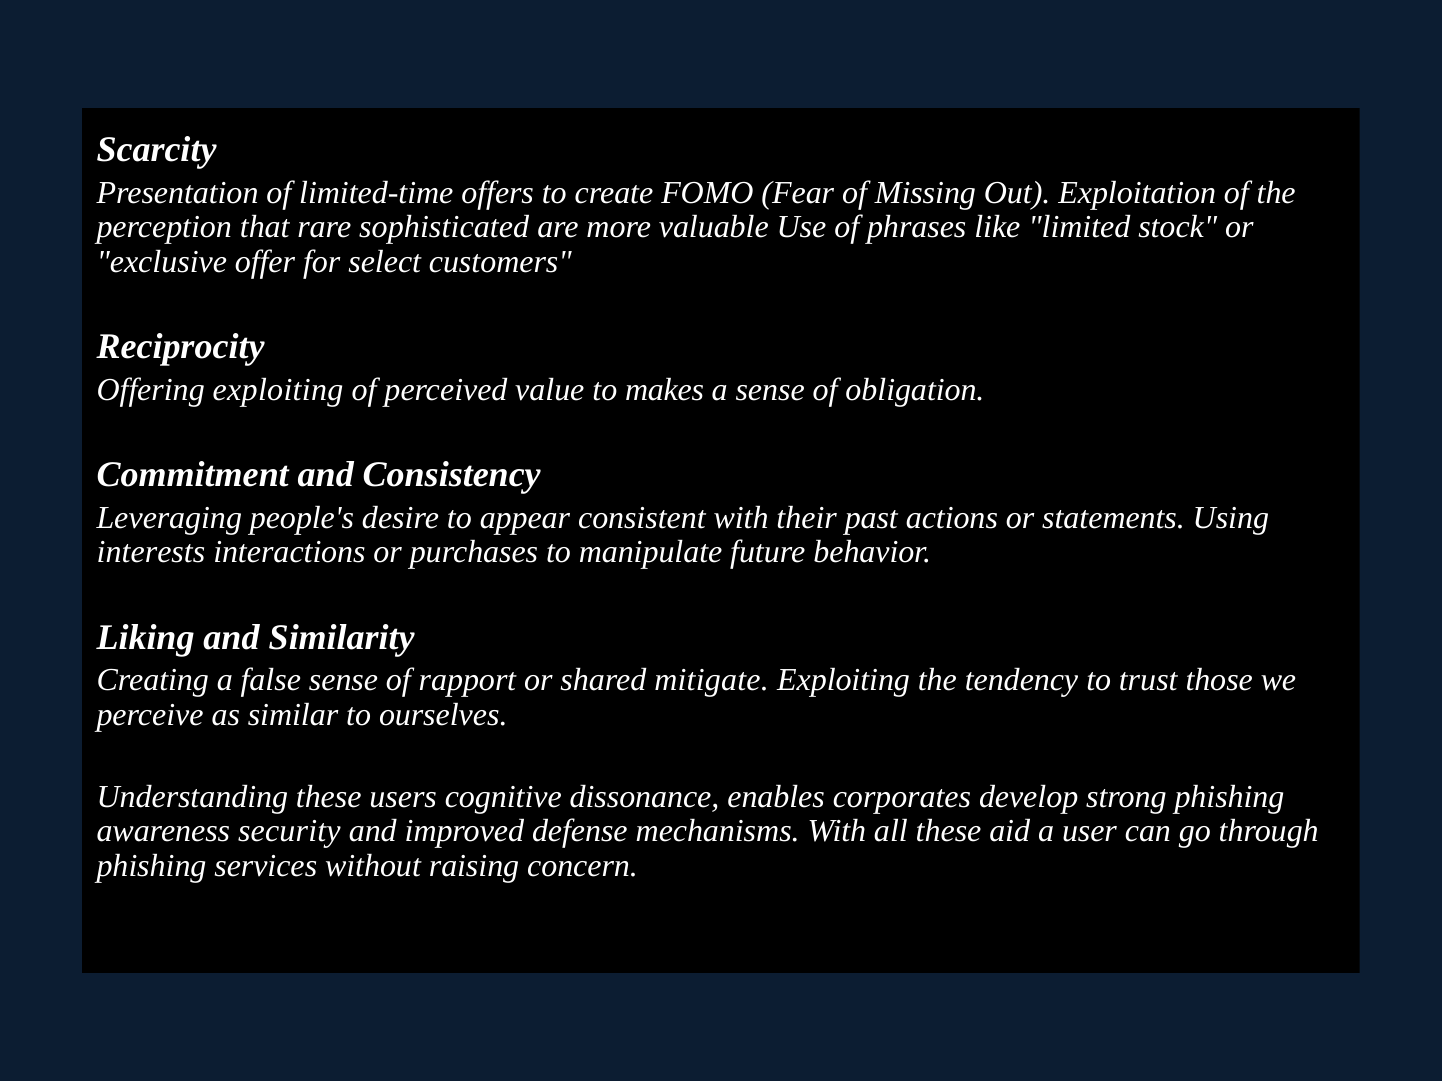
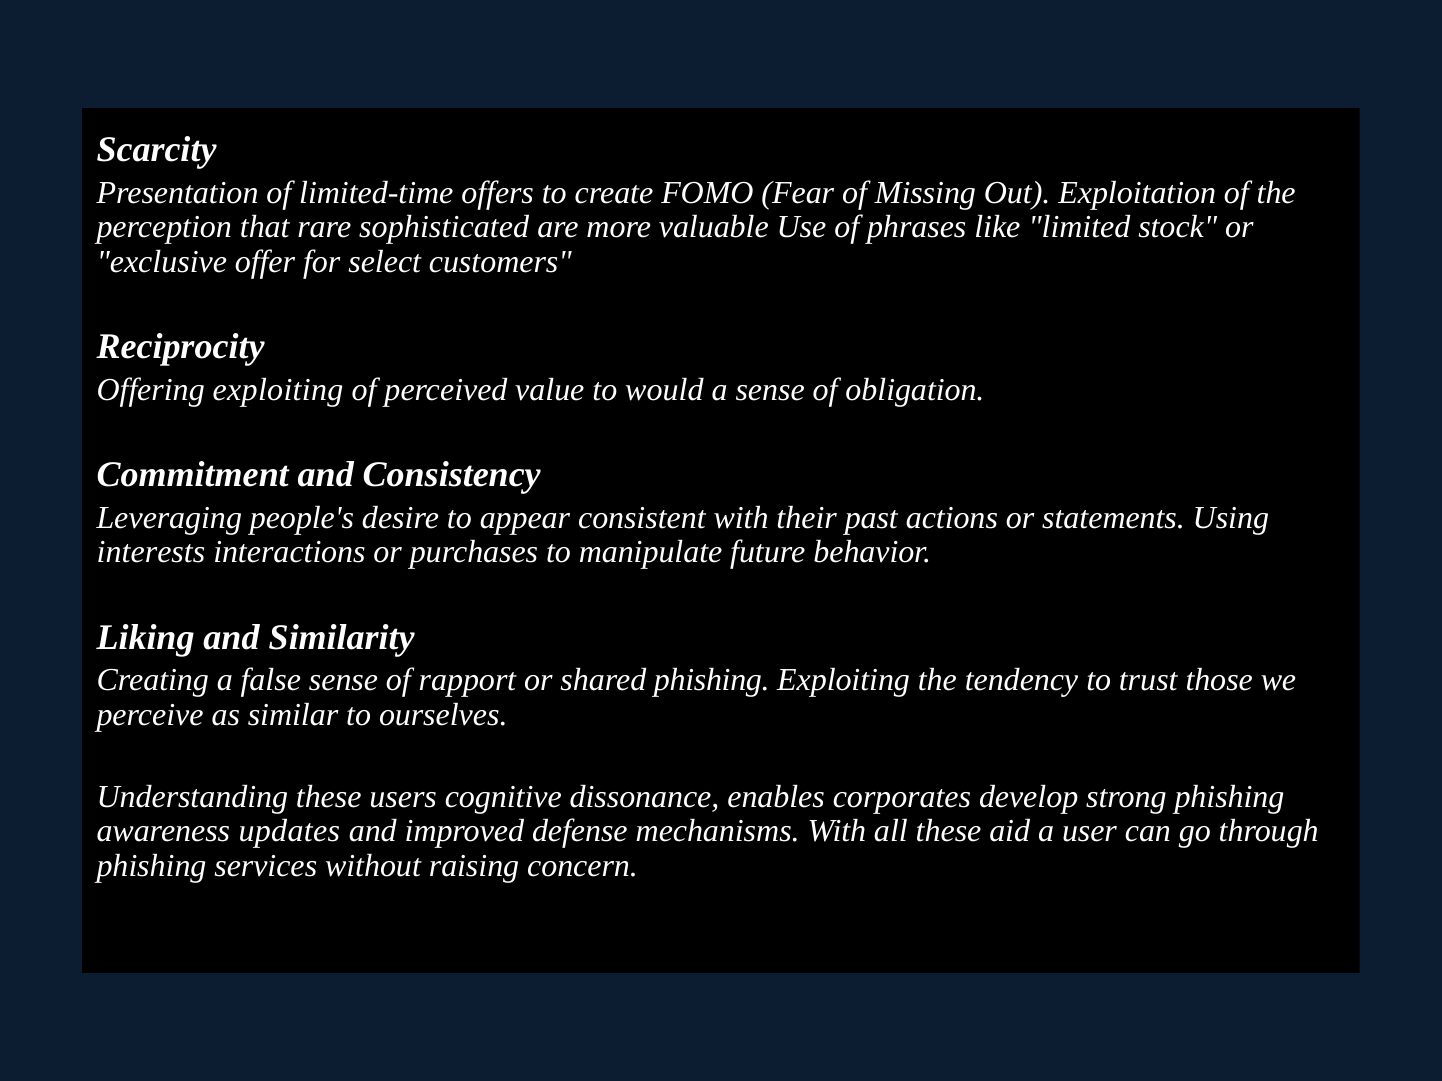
makes: makes -> would
shared mitigate: mitigate -> phishing
security: security -> updates
